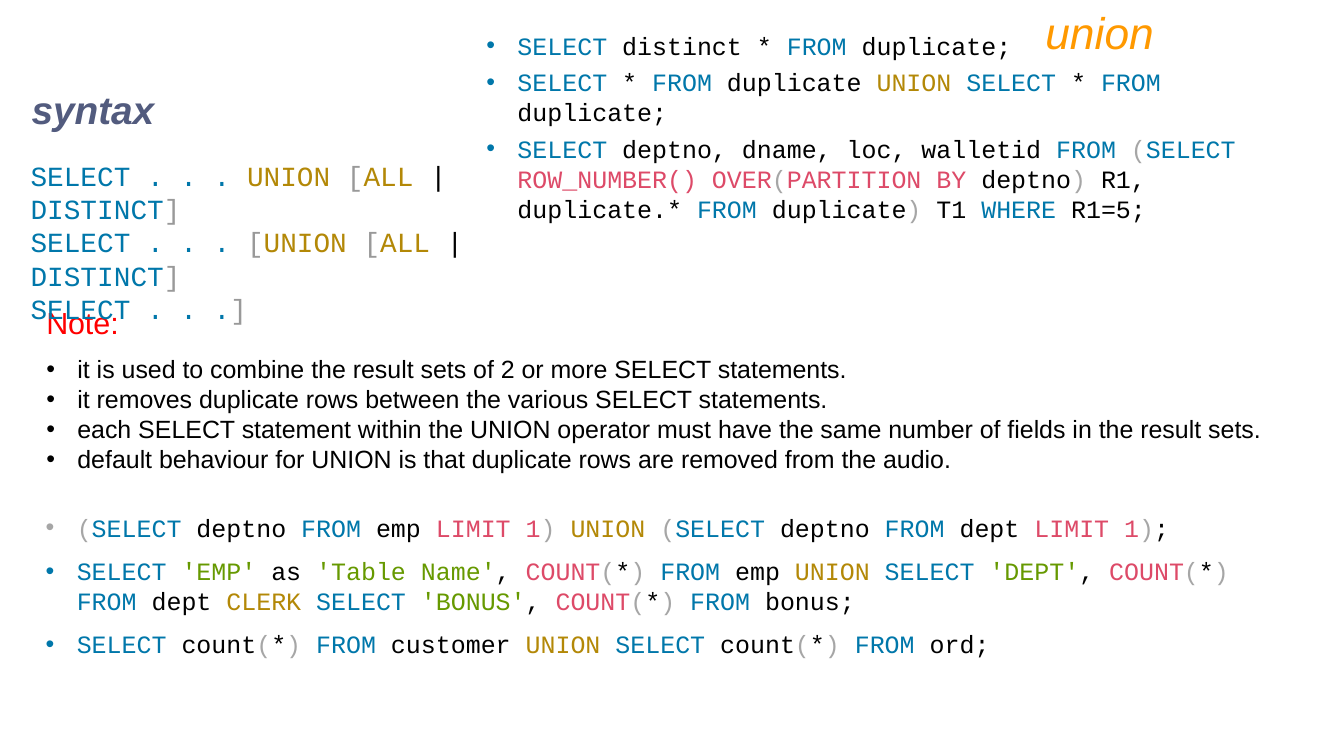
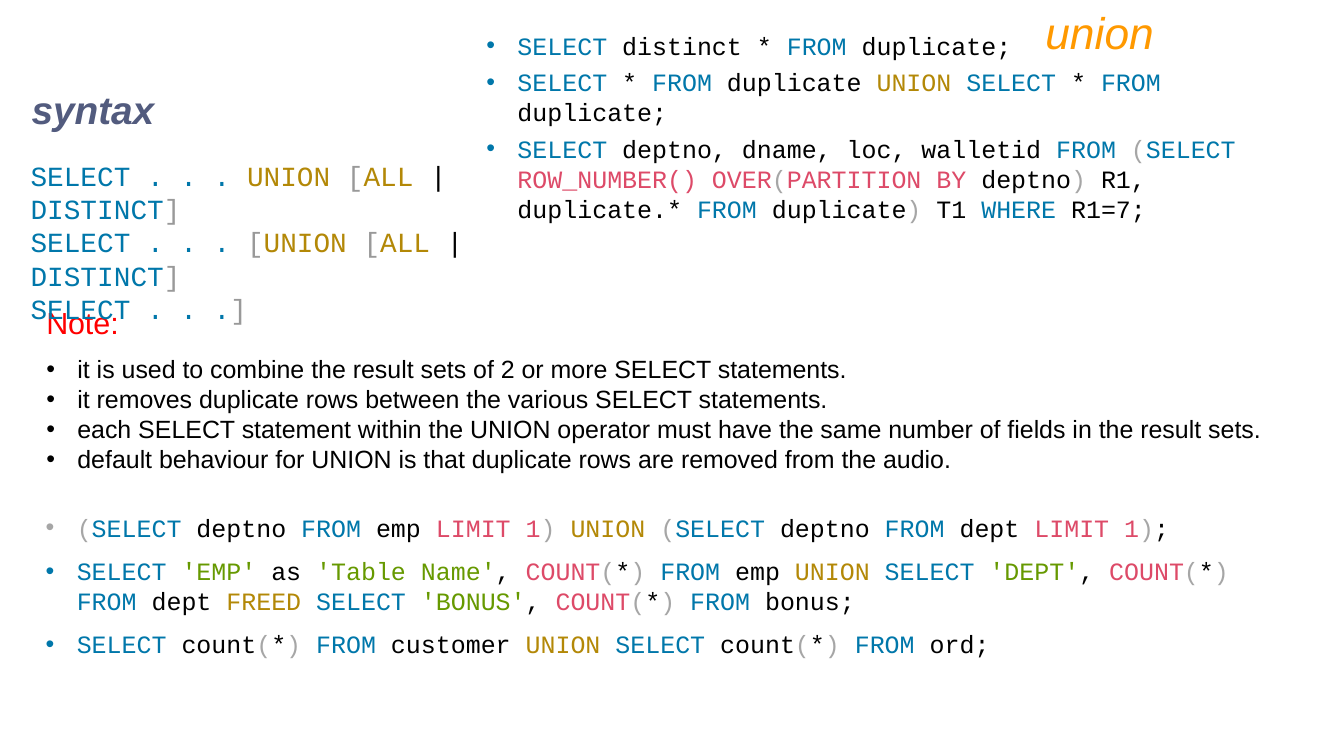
R1=5: R1=5 -> R1=7
CLERK: CLERK -> FREED
